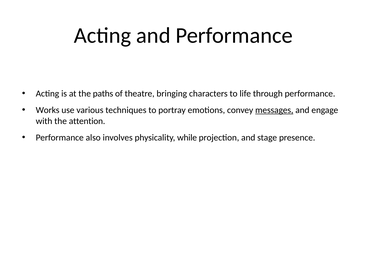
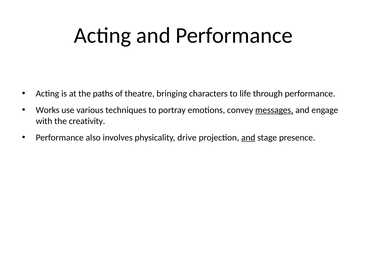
attention: attention -> creativity
while: while -> drive
and at (248, 138) underline: none -> present
